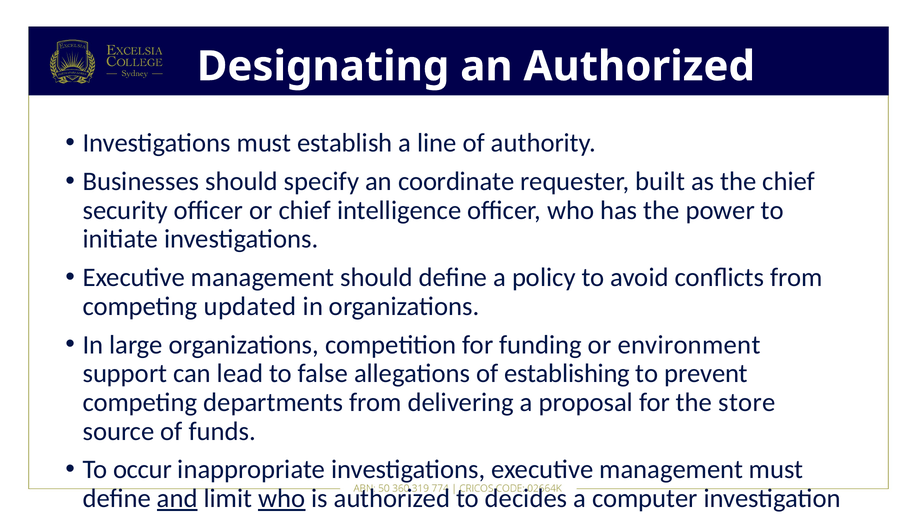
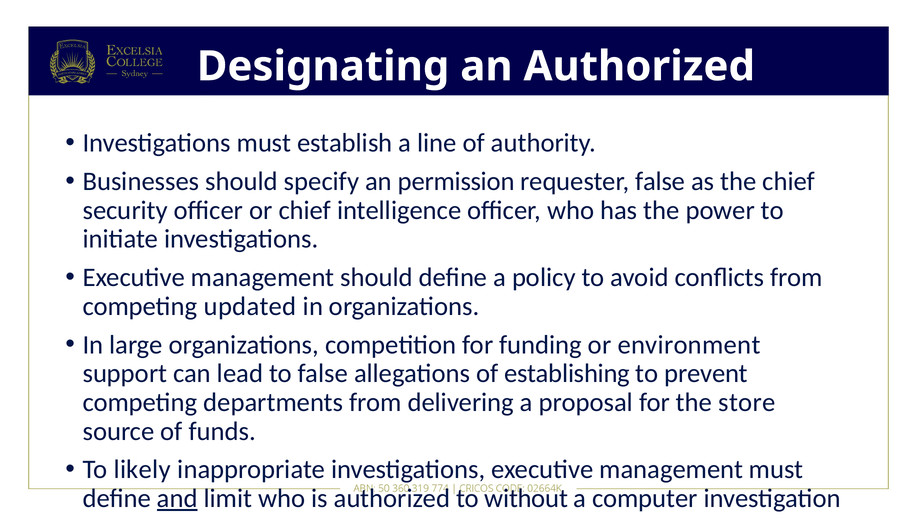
an coordinate: coordinate -> permission
requester built: built -> false
occur: occur -> likely
who at (282, 498) underline: present -> none
decides: decides -> without
